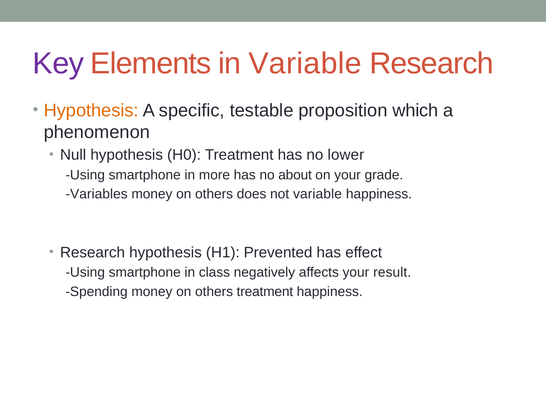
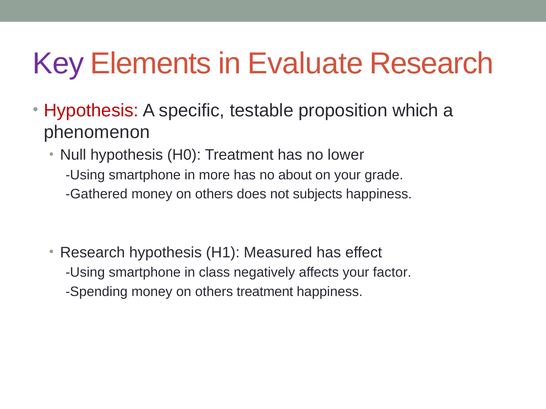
in Variable: Variable -> Evaluate
Hypothesis at (91, 110) colour: orange -> red
Variables: Variables -> Gathered
not variable: variable -> subjects
Prevented: Prevented -> Measured
result: result -> factor
